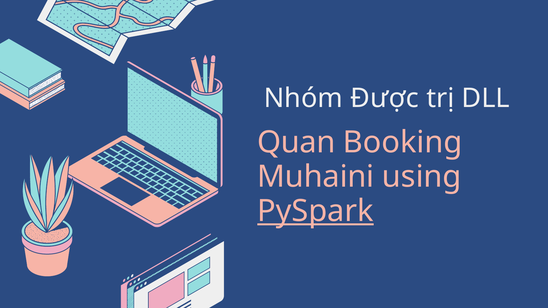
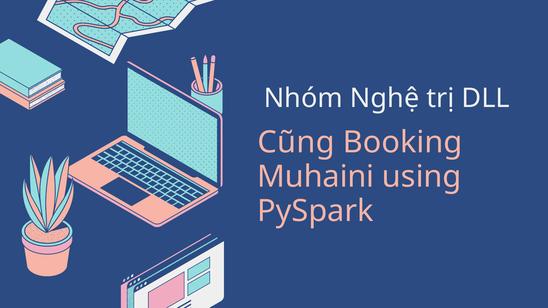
Được: Được -> Nghệ
Quan: Quan -> Cũng
PySpark underline: present -> none
